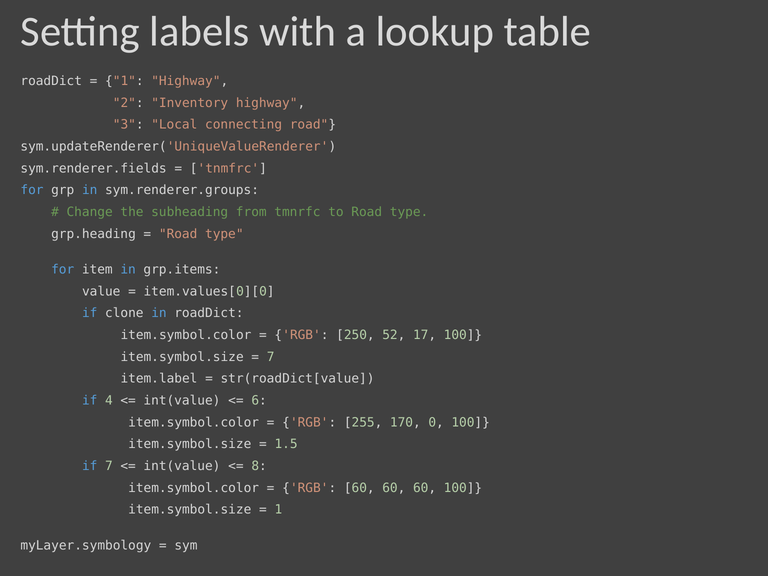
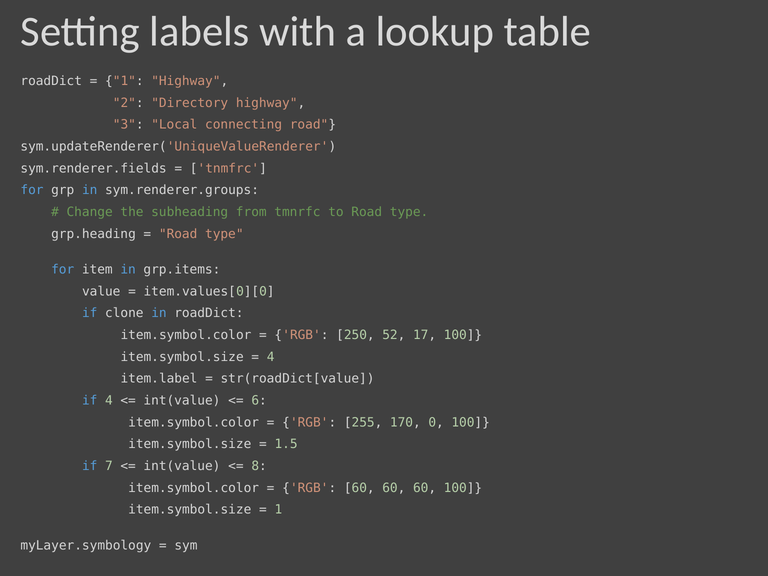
Inventory: Inventory -> Directory
7 at (271, 357): 7 -> 4
